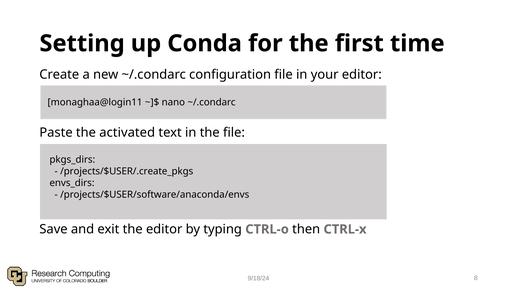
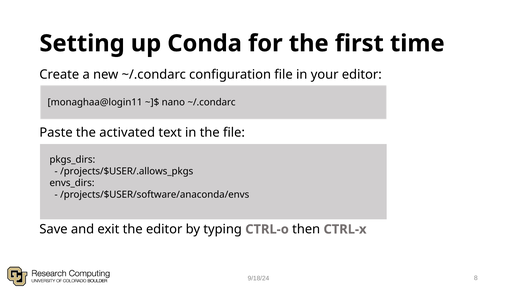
/projects/$USER/.create_pkgs: /projects/$USER/.create_pkgs -> /projects/$USER/.allows_pkgs
